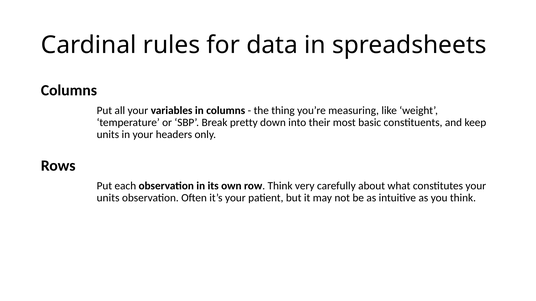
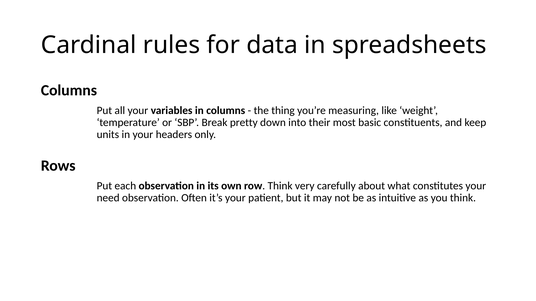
units at (108, 198): units -> need
